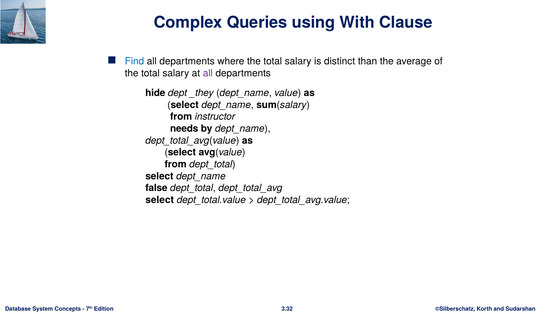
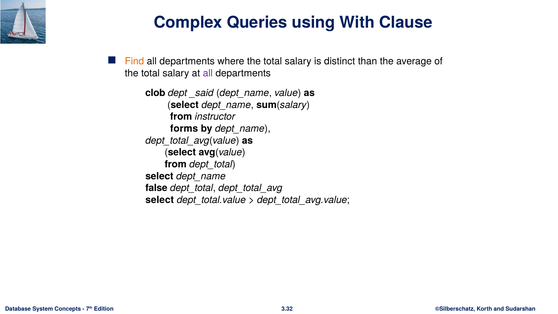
Find colour: blue -> orange
hide: hide -> clob
_they: _they -> _said
needs: needs -> forms
